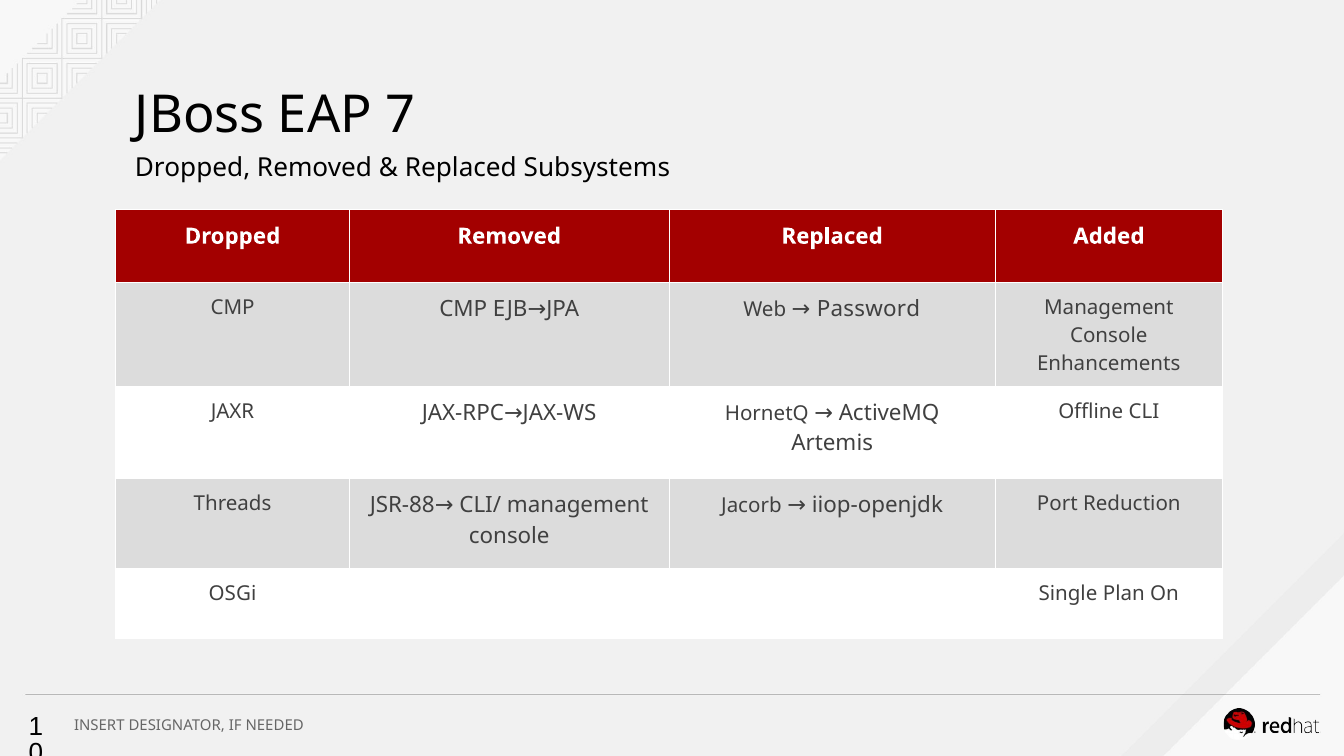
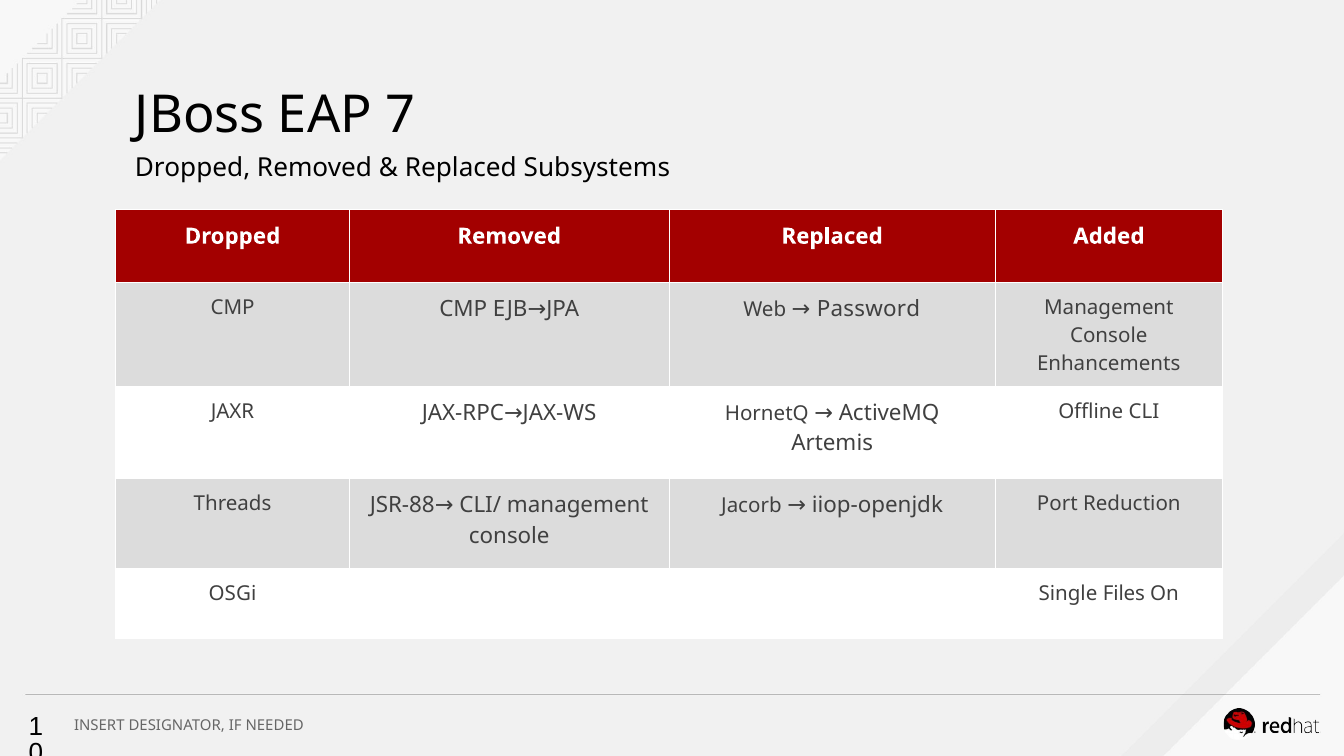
Plan: Plan -> Files
